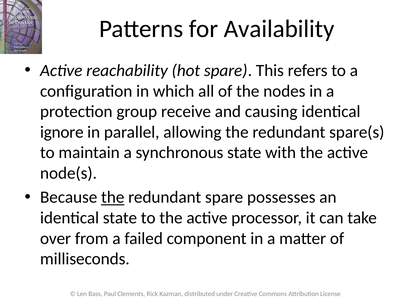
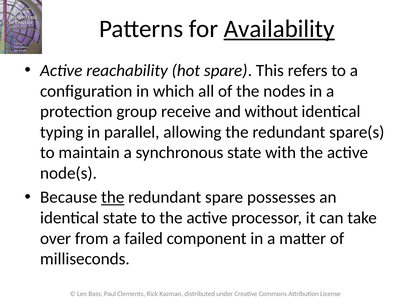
Availability underline: none -> present
causing: causing -> without
ignore: ignore -> typing
